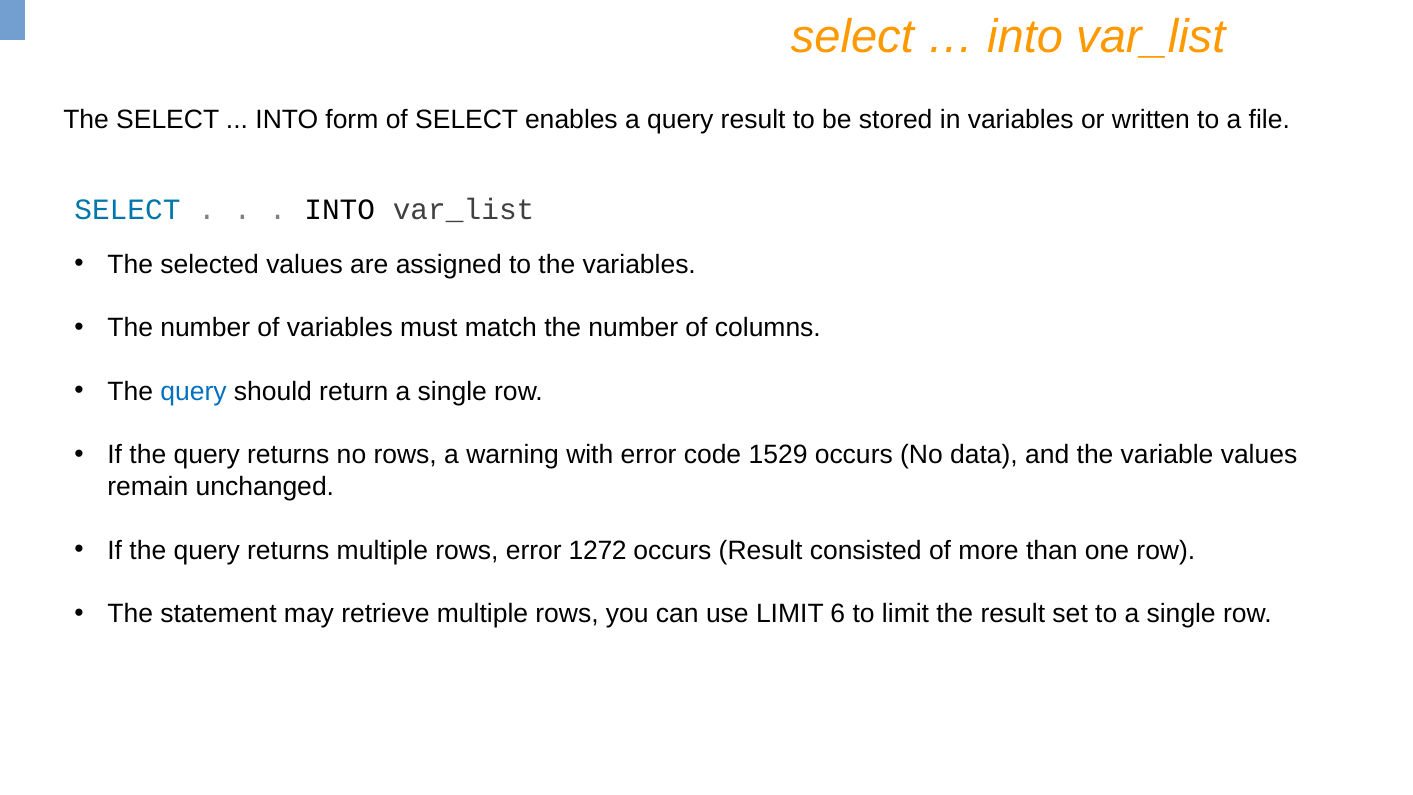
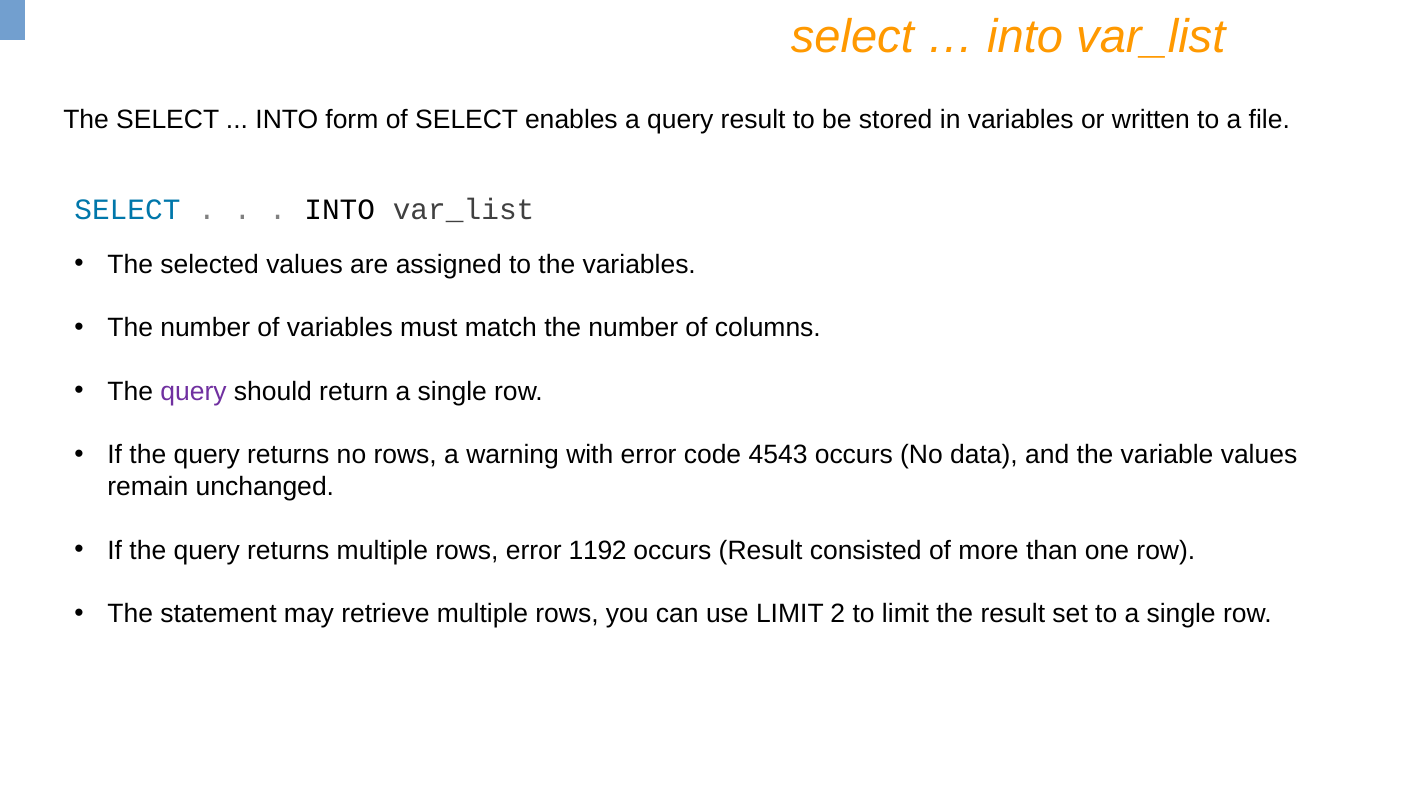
query at (194, 391) colour: blue -> purple
1529: 1529 -> 4543
1272: 1272 -> 1192
6: 6 -> 2
